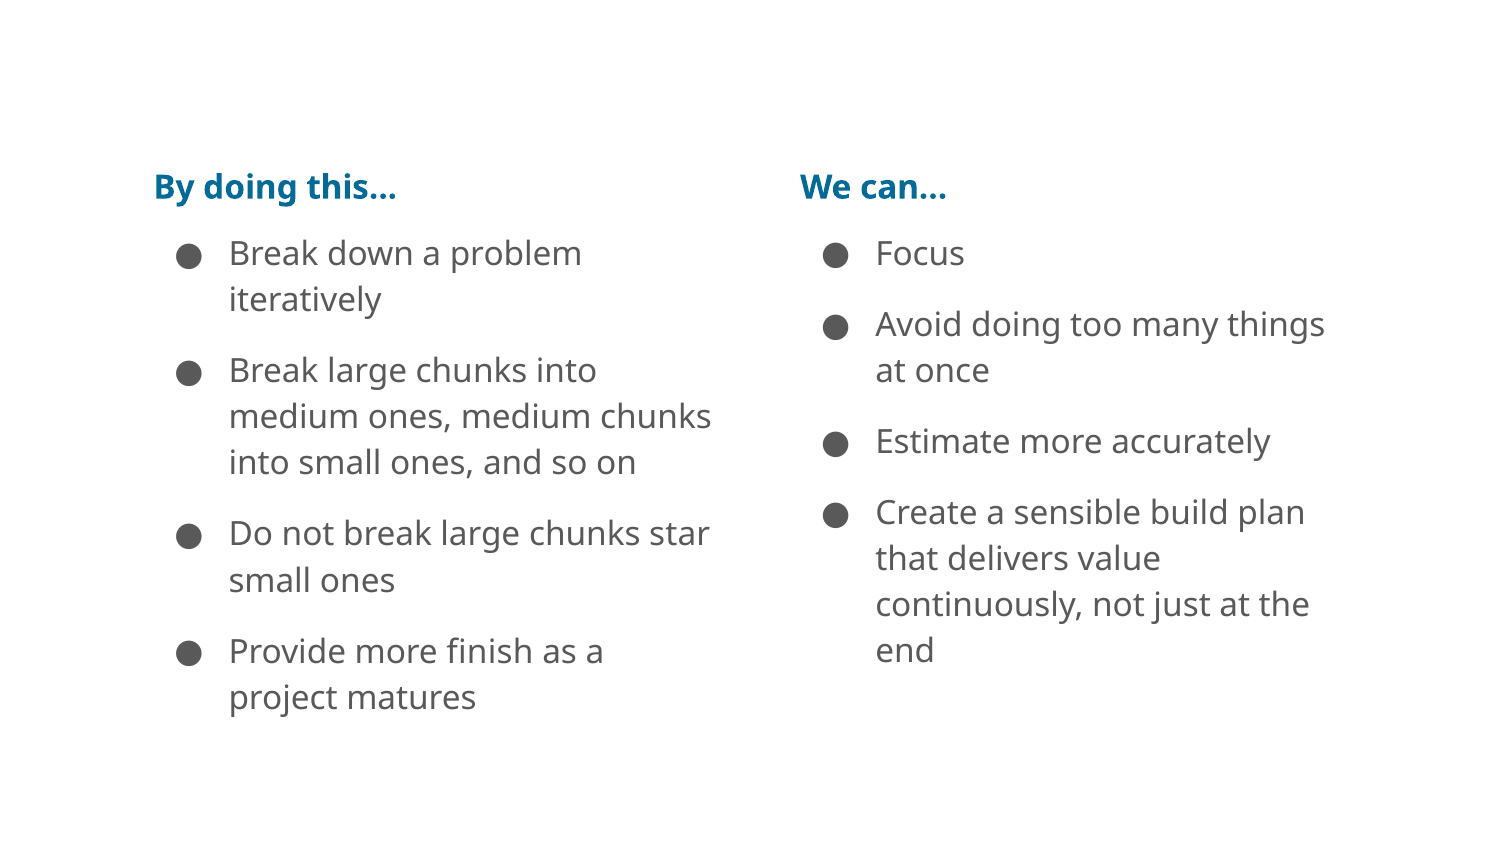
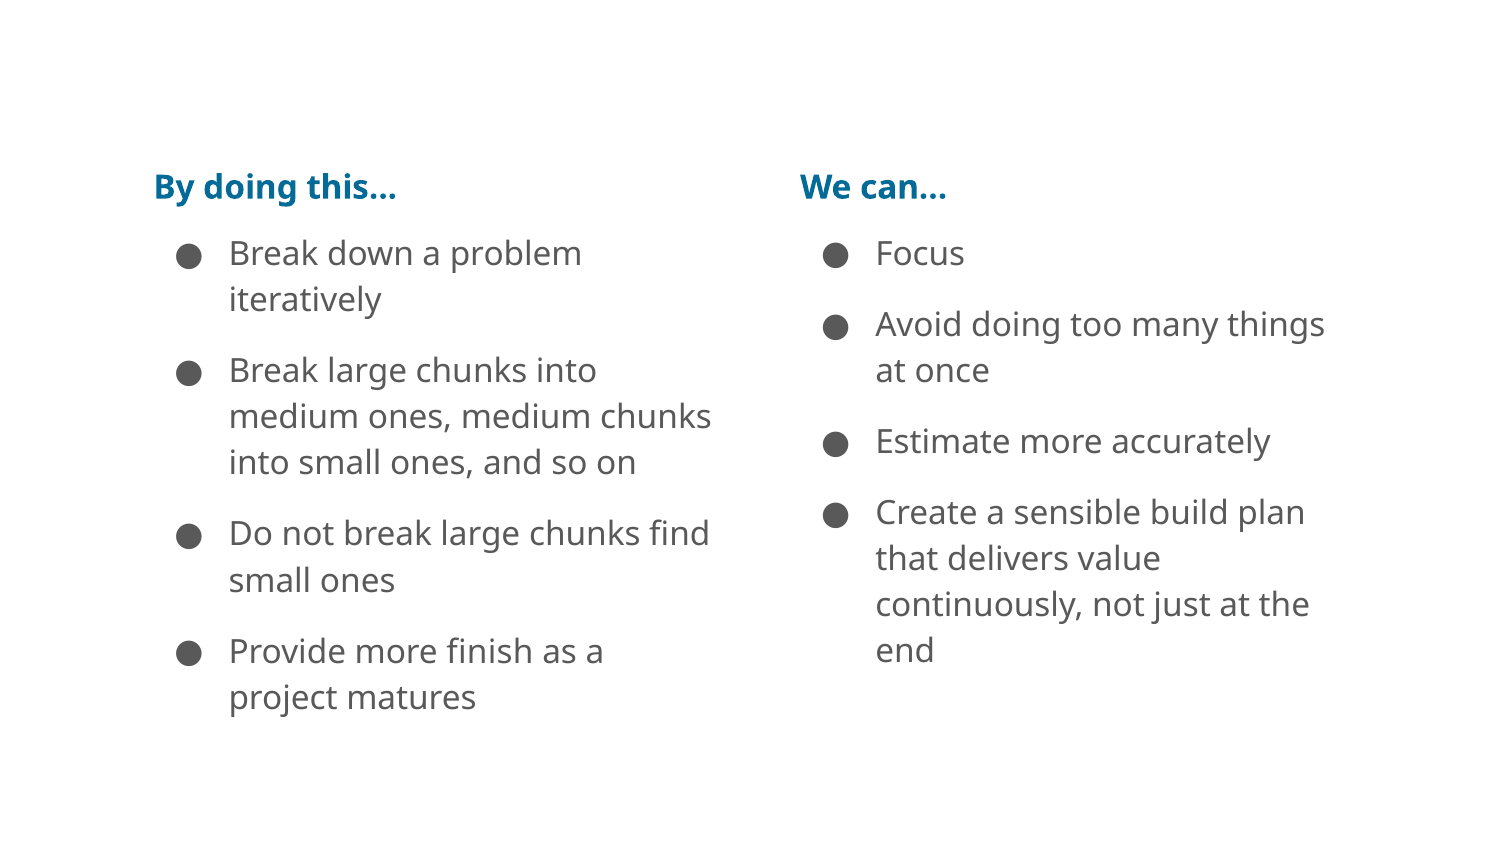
star: star -> find
